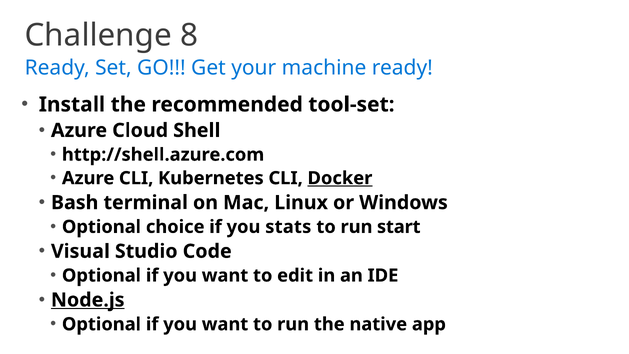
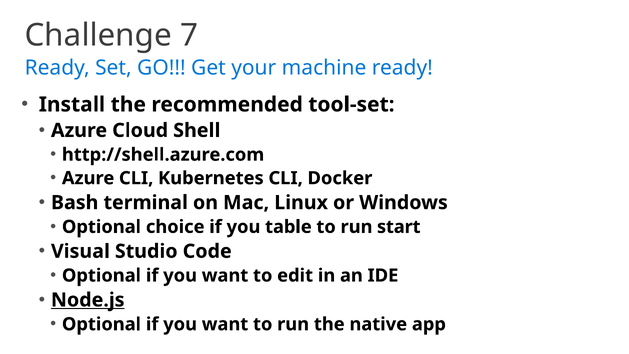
8: 8 -> 7
Docker underline: present -> none
stats: stats -> table
